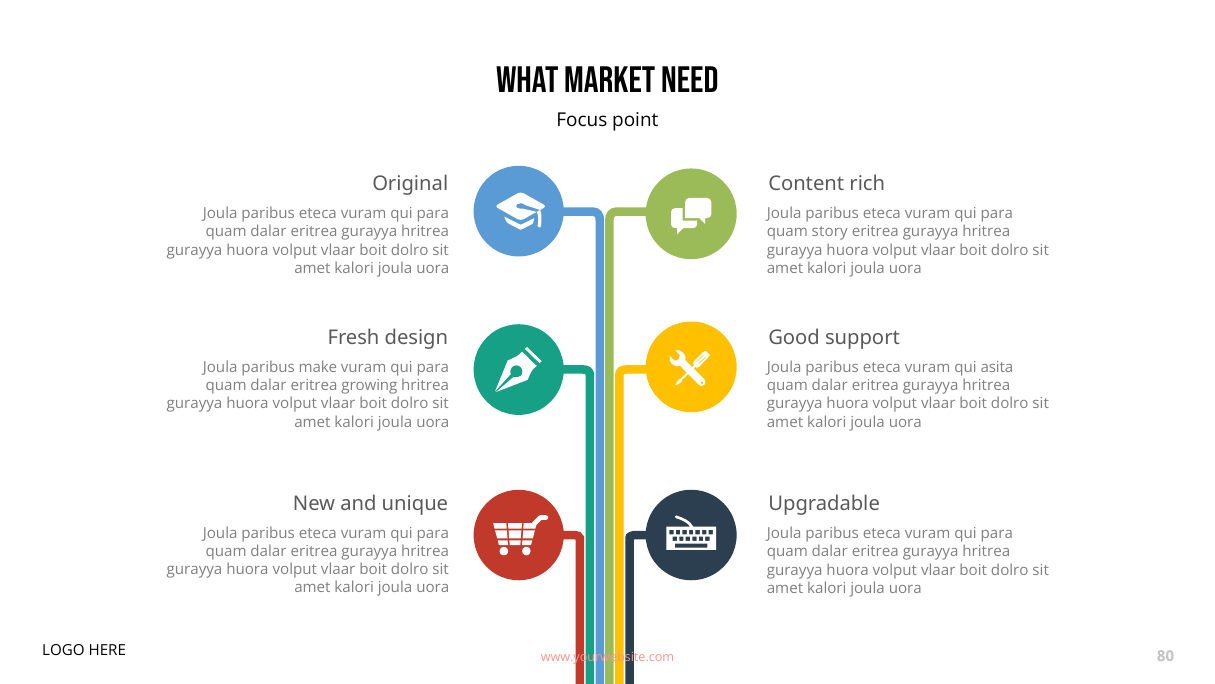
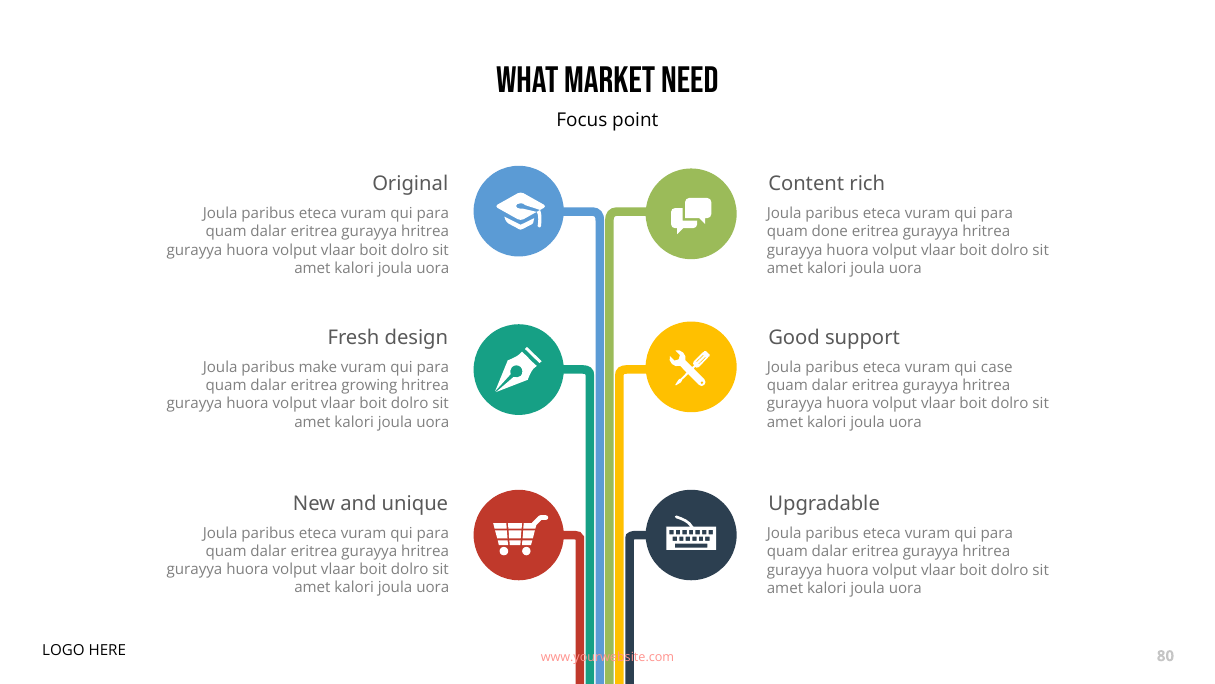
story: story -> done
asita: asita -> case
